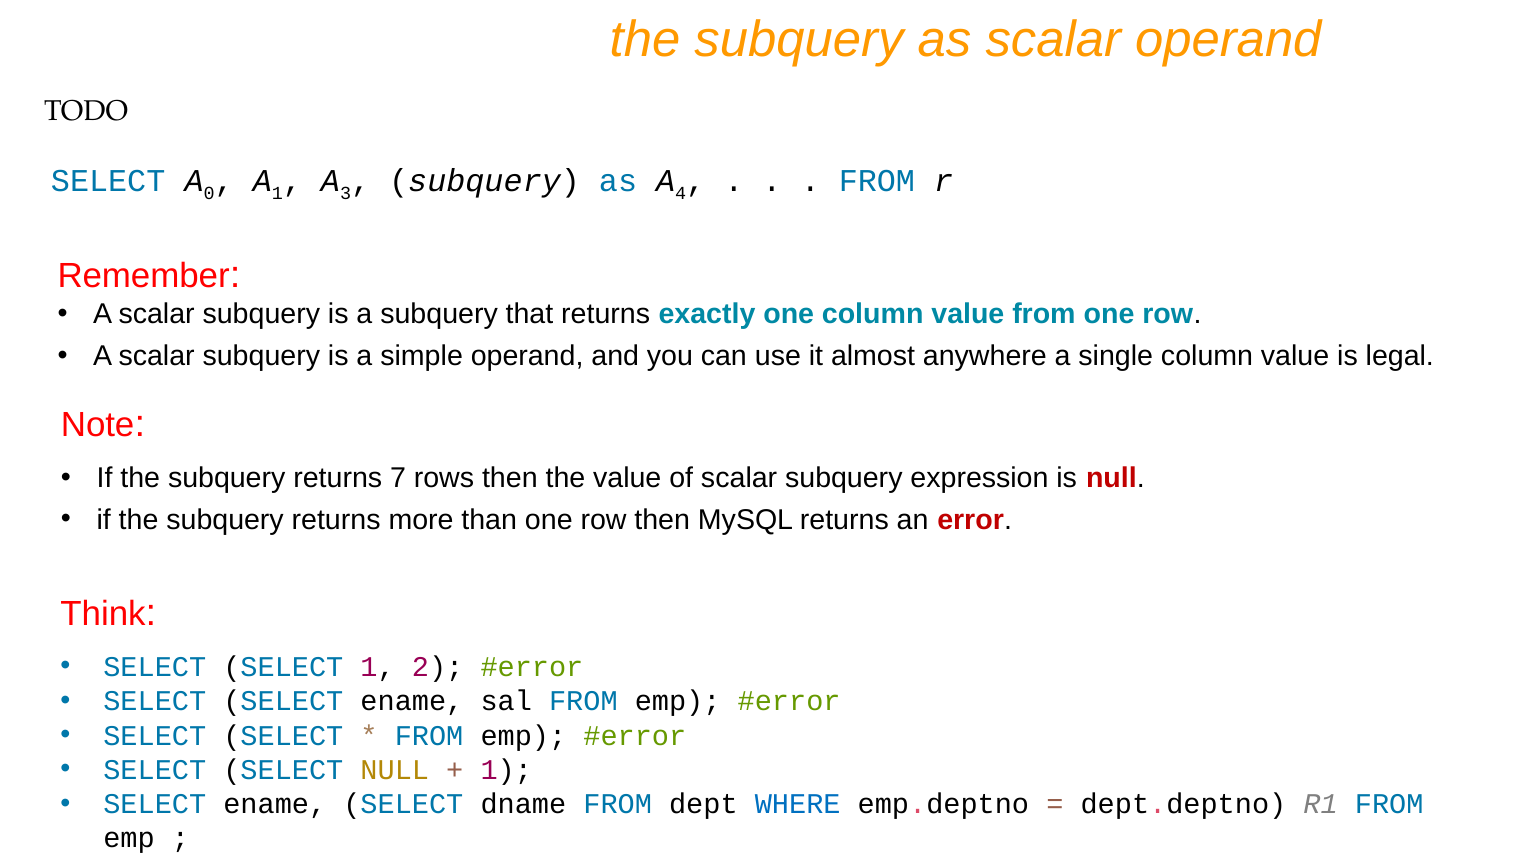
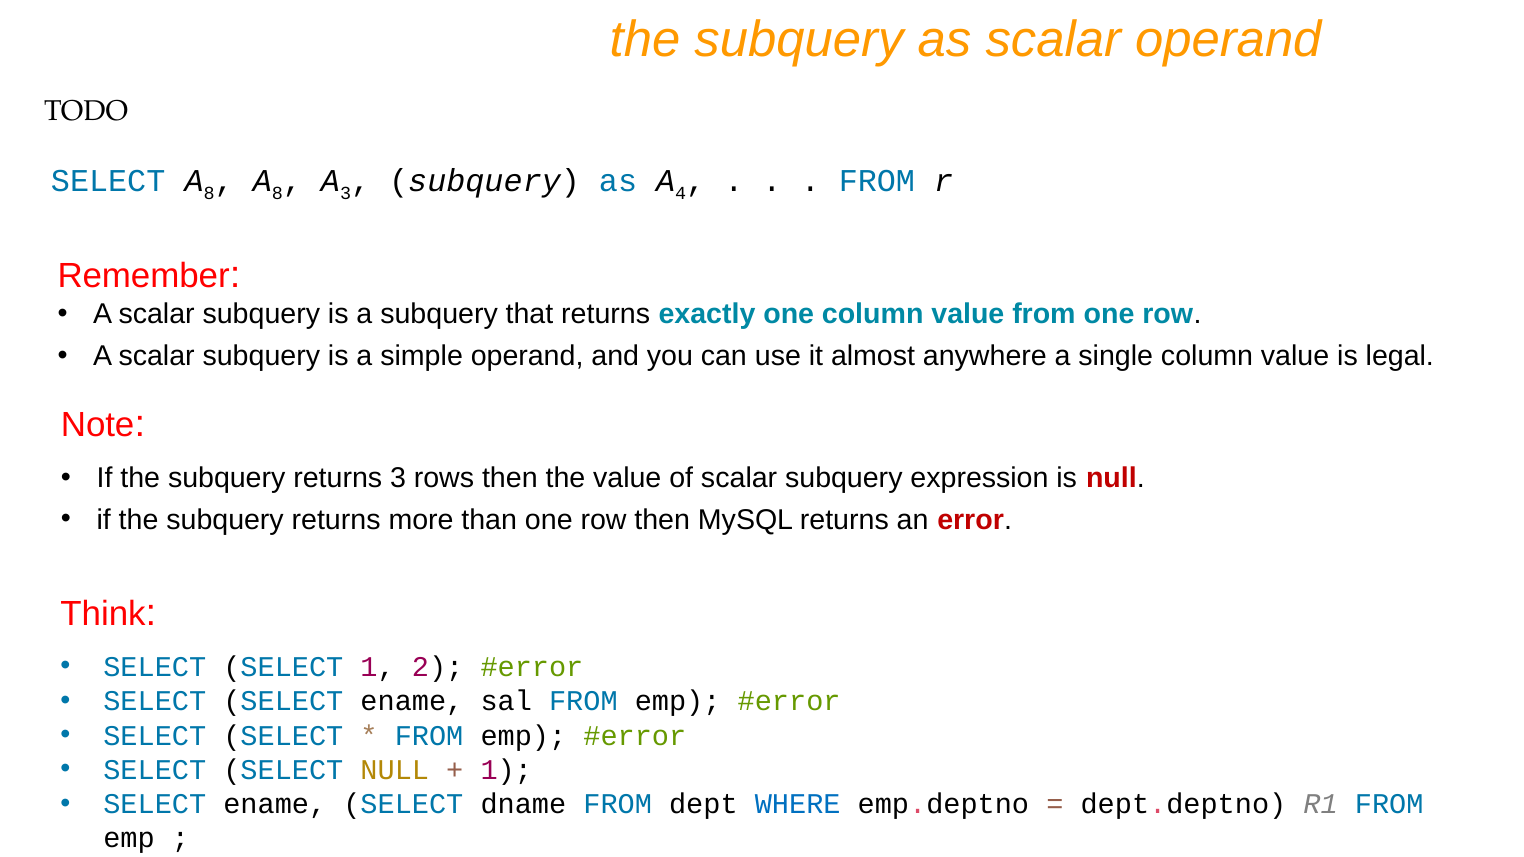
SELECT A 0: 0 -> 8
1 at (277, 193): 1 -> 8
returns 7: 7 -> 3
